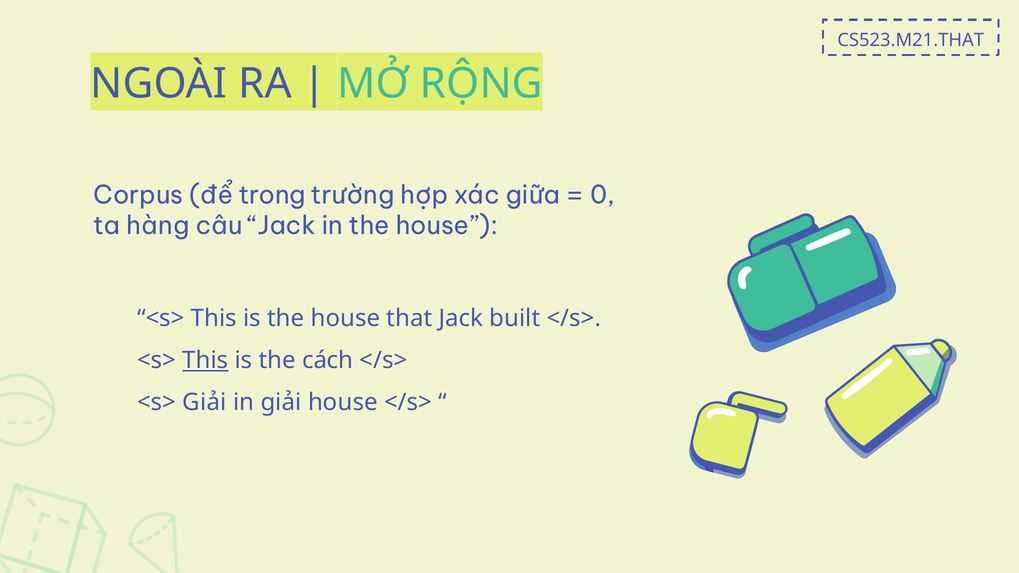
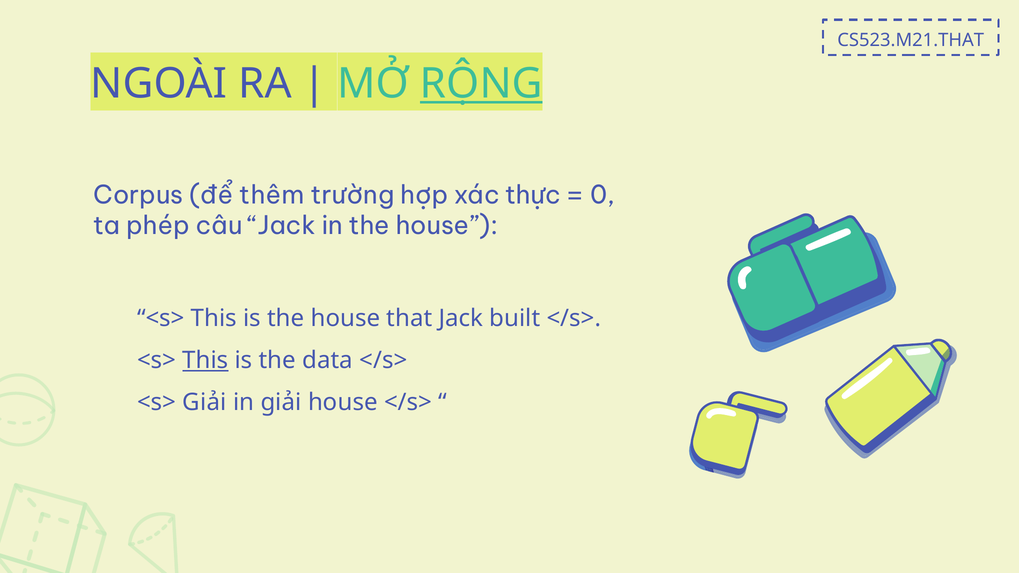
RỘNG underline: none -> present
trong: trong -> thêm
giữa: giữa -> thực
hàng: hàng -> phép
cách: cách -> data
